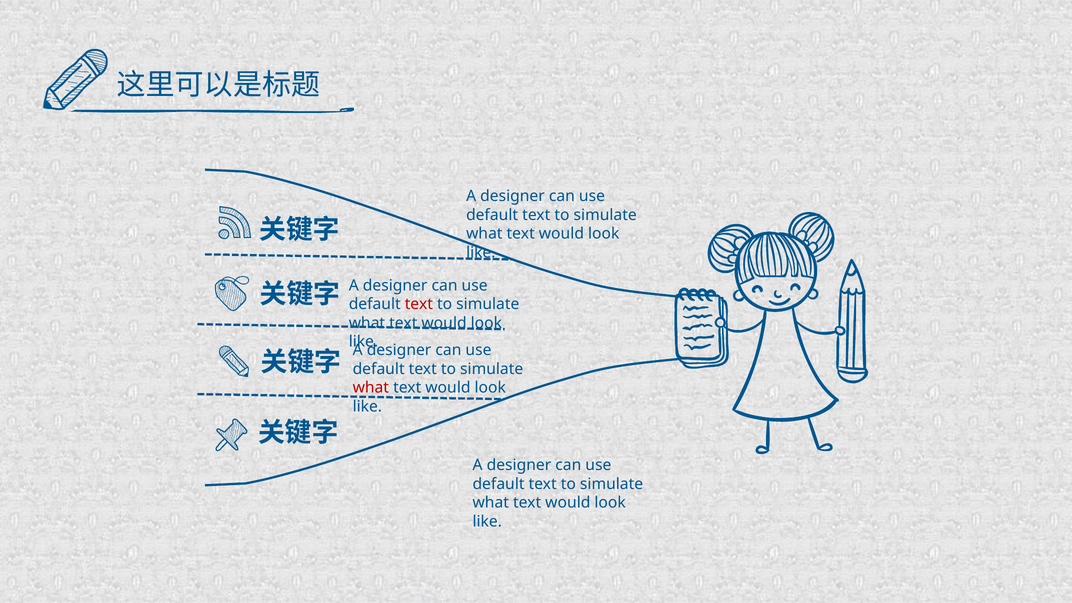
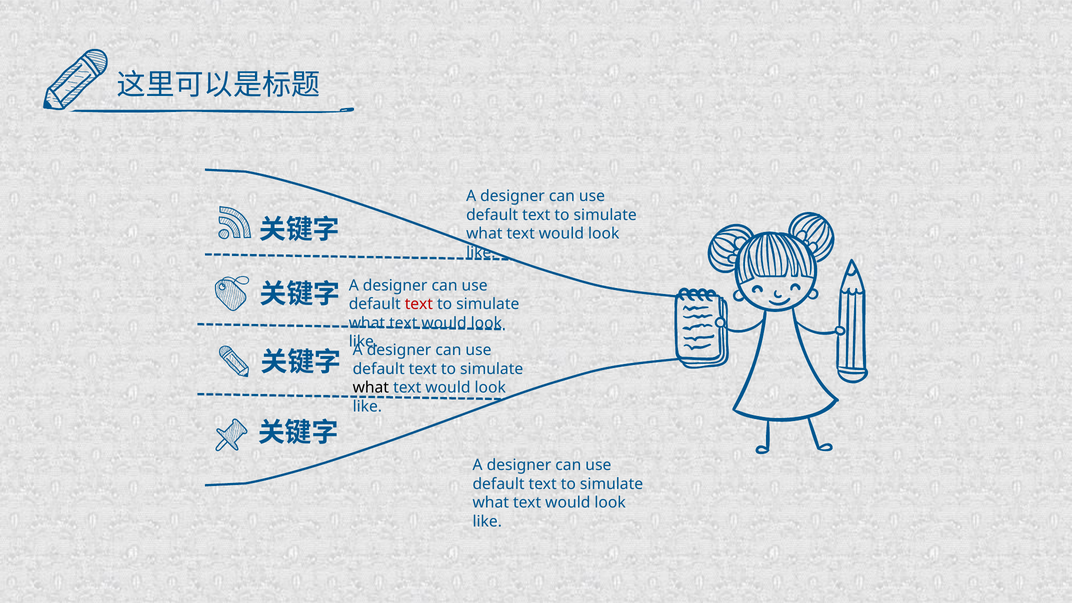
what at (371, 388) colour: red -> black
